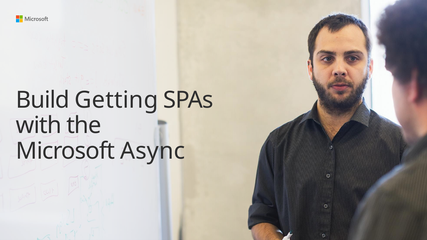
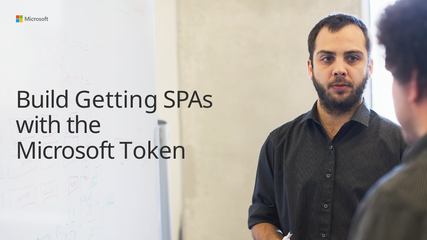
Async: Async -> Token
